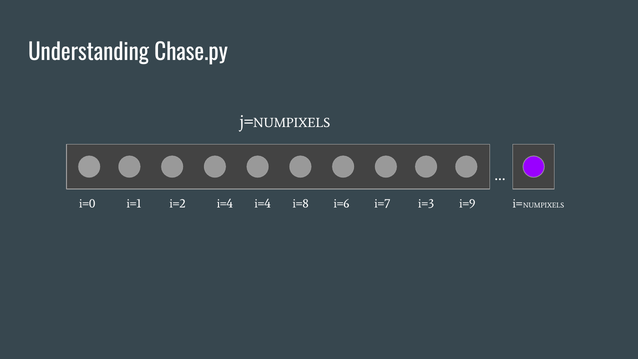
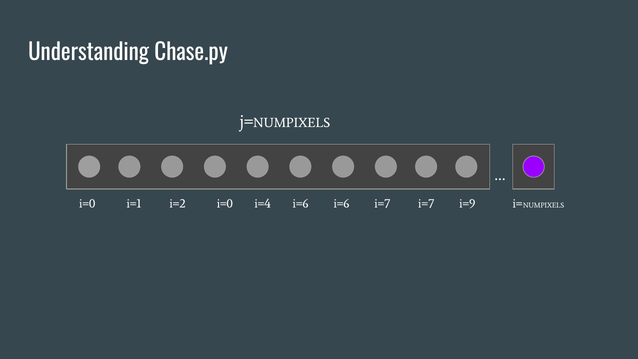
i=2 i=4: i=4 -> i=0
i=4 i=8: i=8 -> i=6
i=7 i=3: i=3 -> i=7
